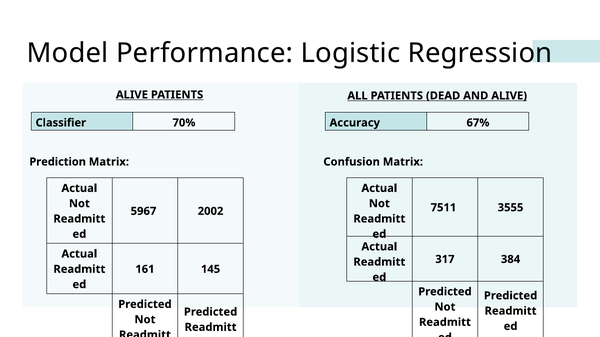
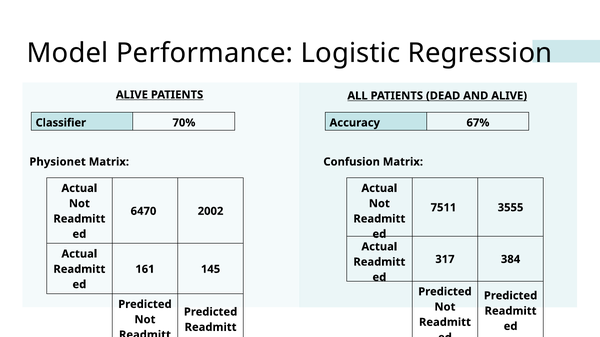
Prediction: Prediction -> Physionet
5967: 5967 -> 6470
